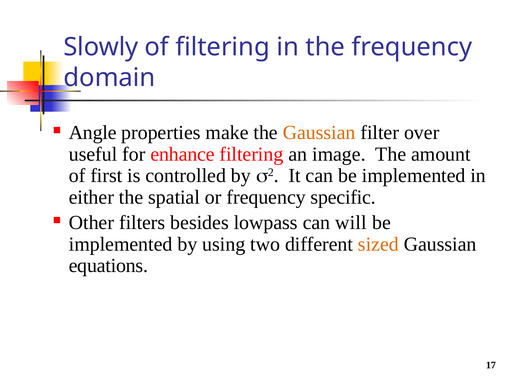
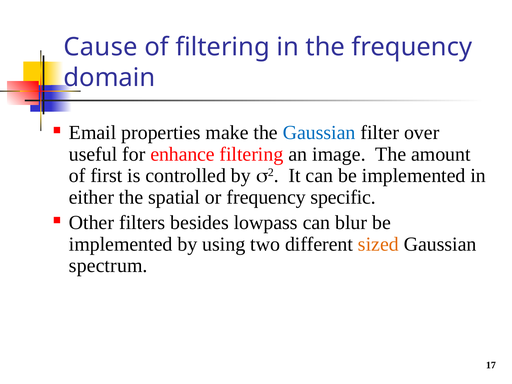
Slowly: Slowly -> Cause
Angle: Angle -> Email
Gaussian at (319, 133) colour: orange -> blue
will: will -> blur
equations: equations -> spectrum
